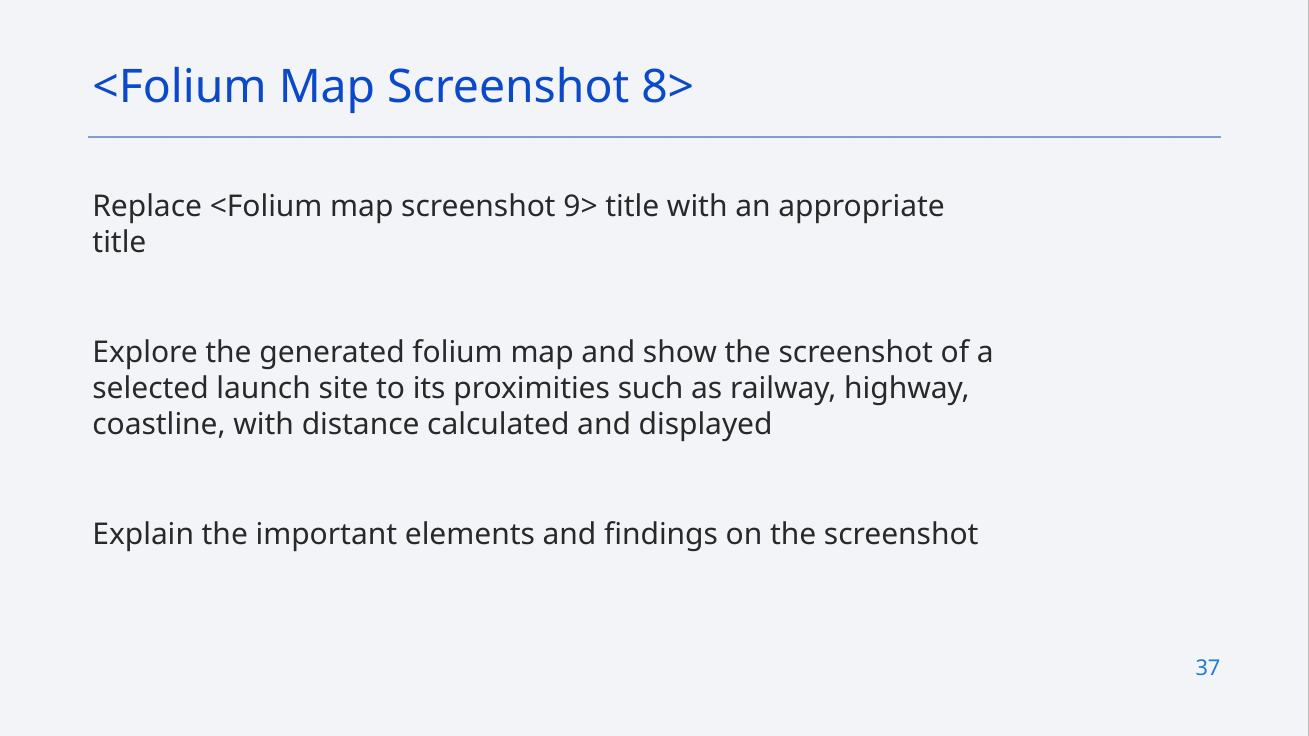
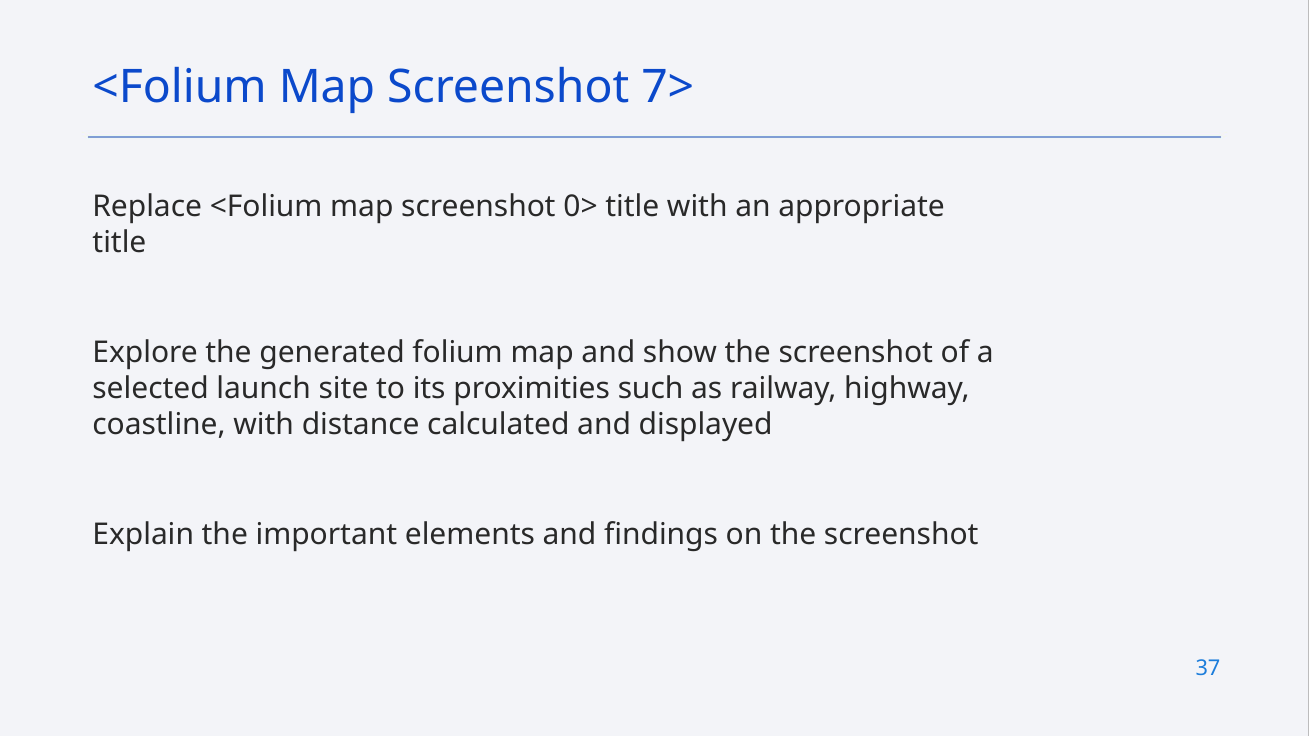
8>: 8> -> 7>
9>: 9> -> 0>
